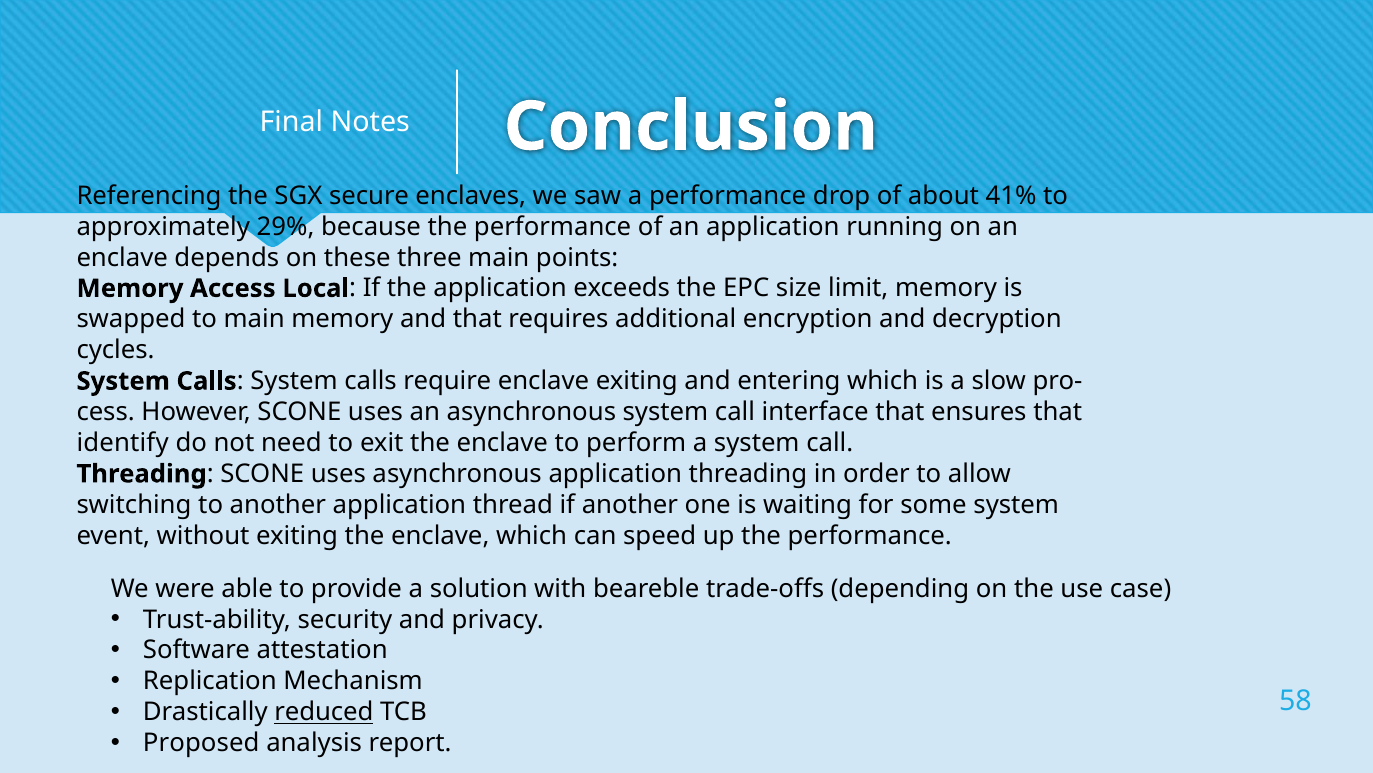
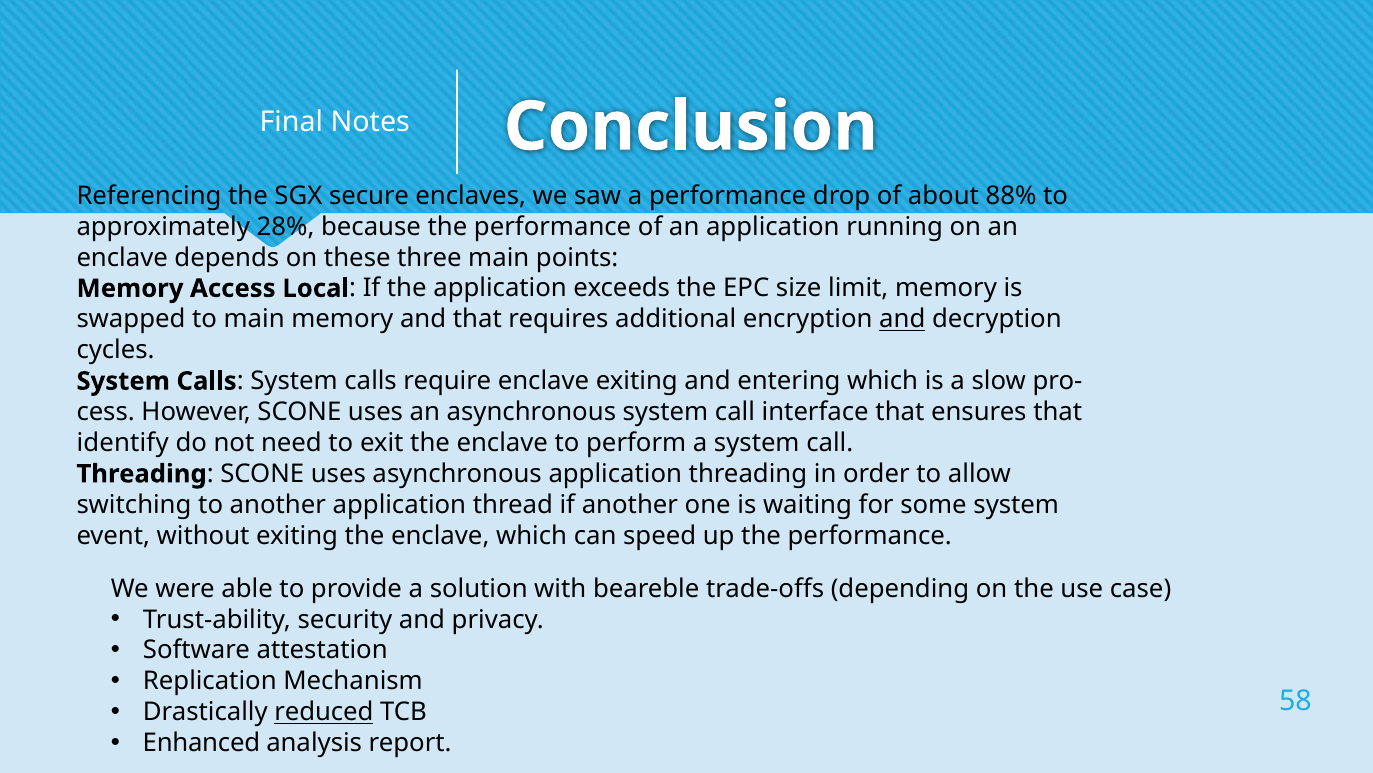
41%: 41% -> 88%
29%: 29% -> 28%
and at (902, 319) underline: none -> present
Proposed: Proposed -> Enhanced
